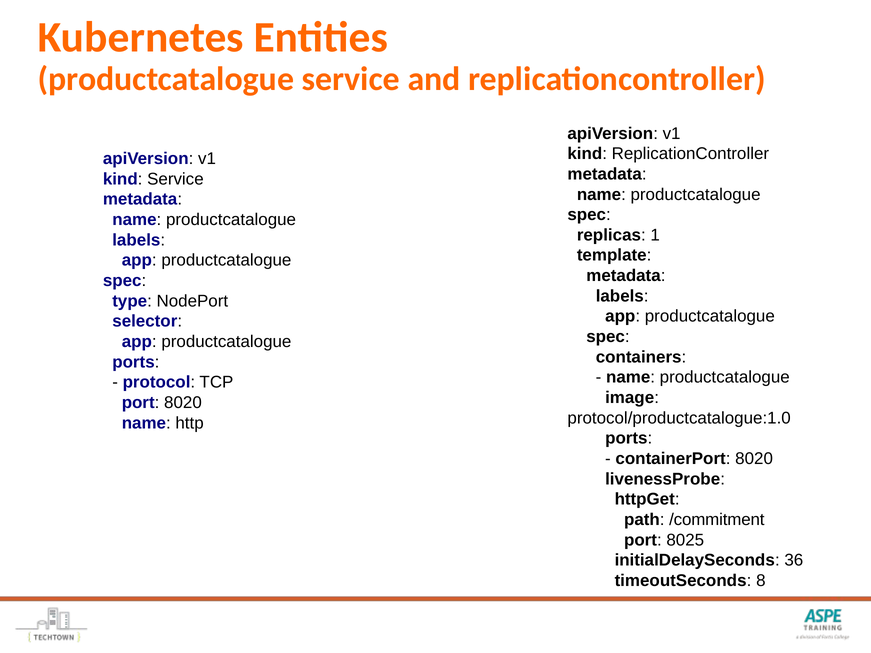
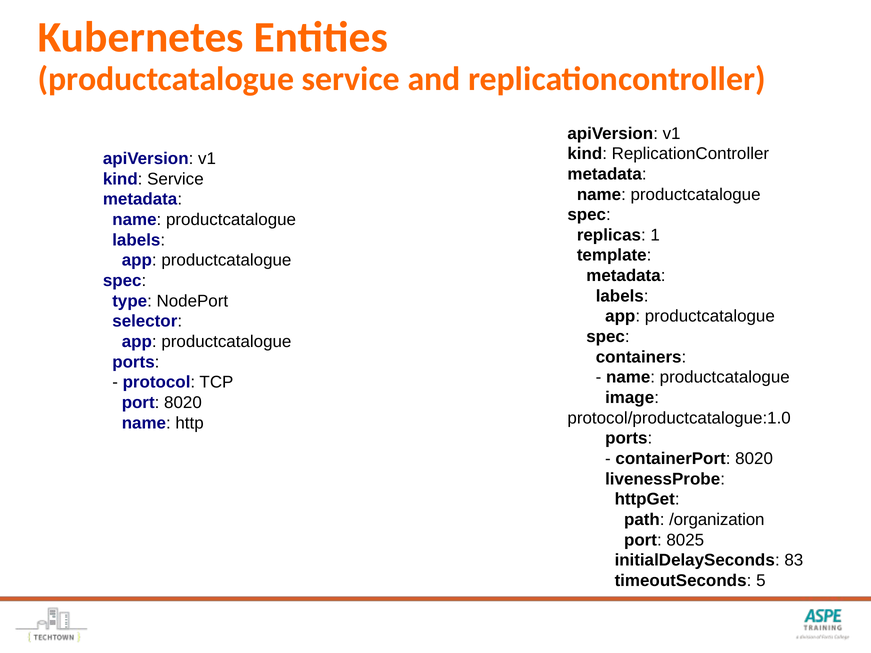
/commitment: /commitment -> /organization
36: 36 -> 83
8: 8 -> 5
